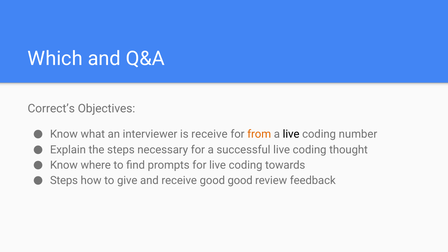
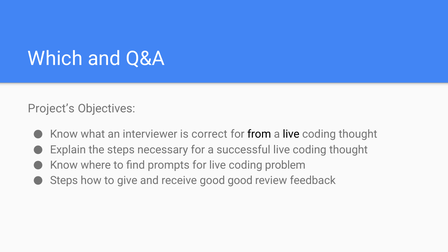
Correct’s: Correct’s -> Project’s
is receive: receive -> correct
from colour: orange -> black
number at (358, 134): number -> thought
towards: towards -> problem
